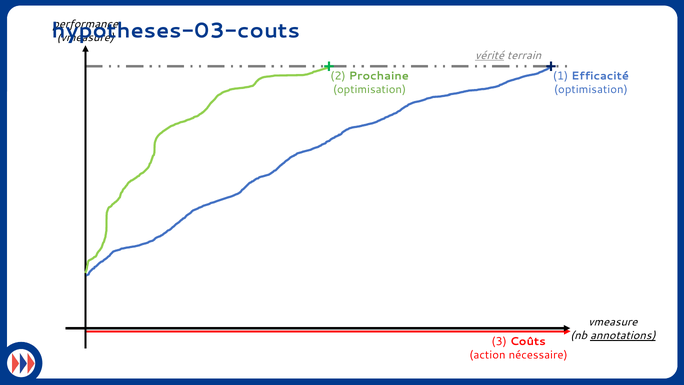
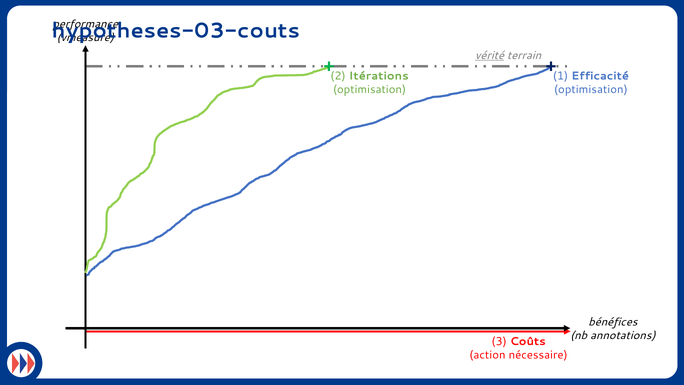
Prochaine: Prochaine -> Itérations
vmeasure at (613, 322): vmeasure -> bénéfices
annotations underline: present -> none
